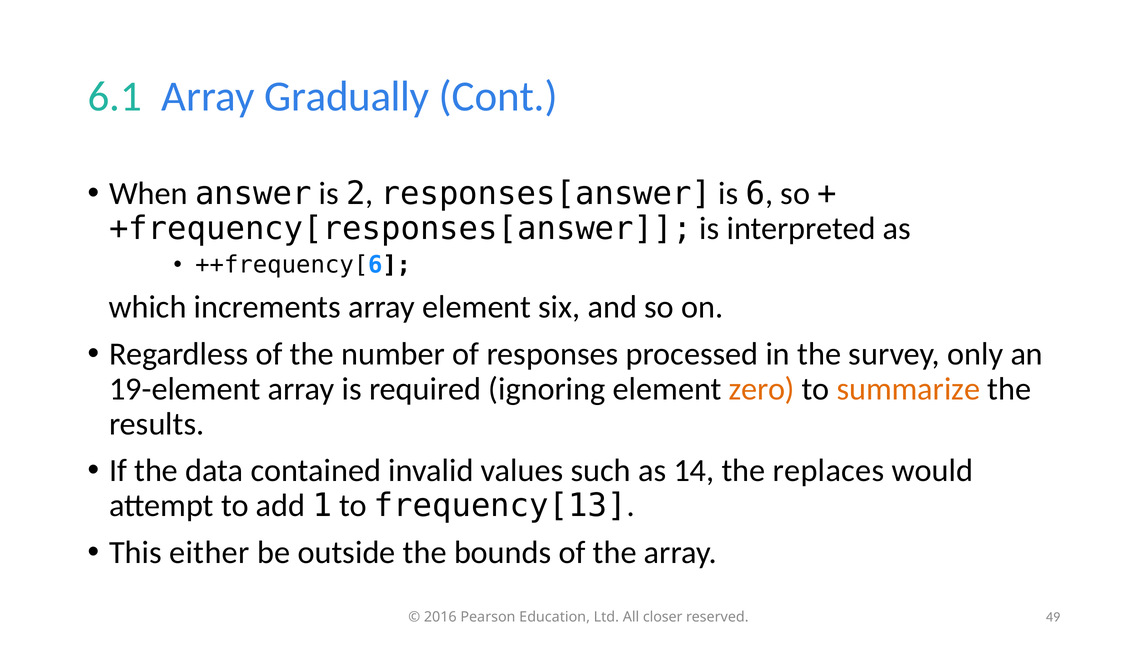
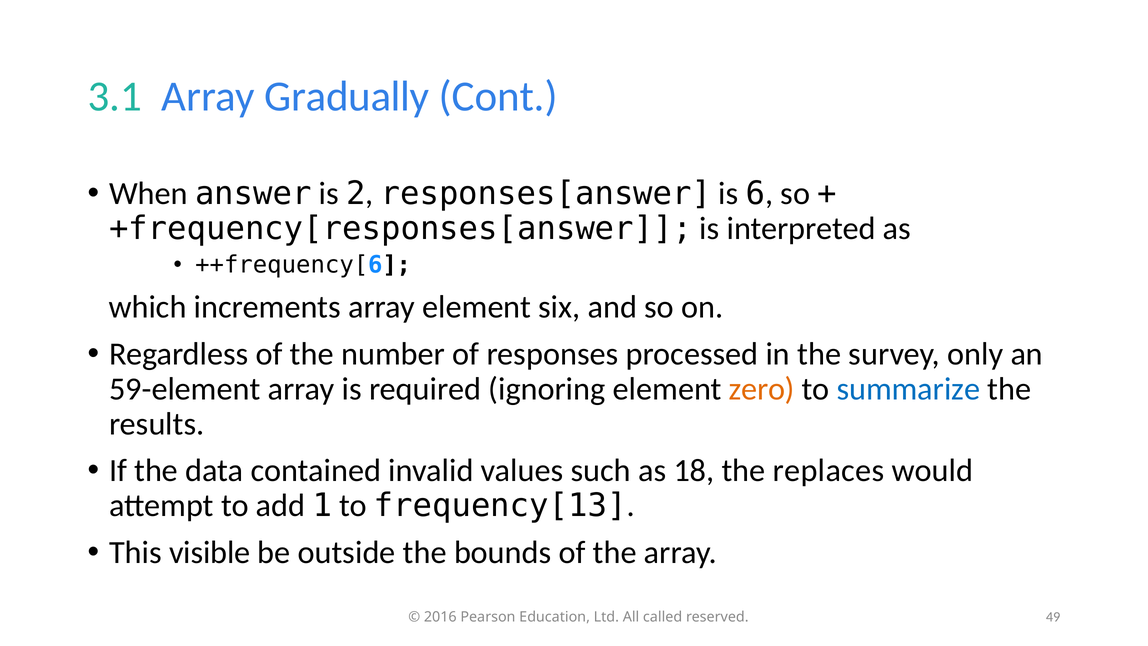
6.1: 6.1 -> 3.1
19-element: 19-element -> 59-element
summarize colour: orange -> blue
14: 14 -> 18
either: either -> visible
closer: closer -> called
